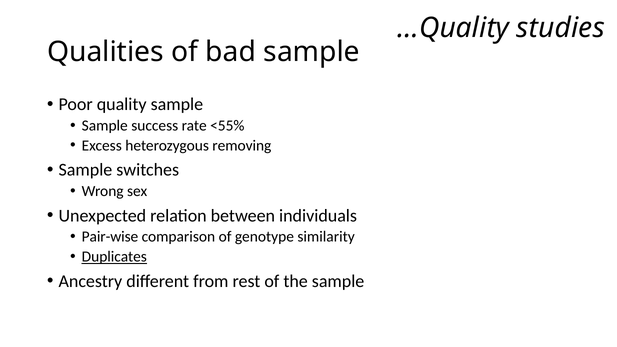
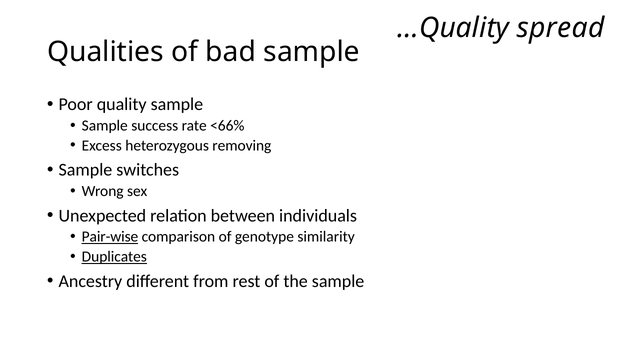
studies: studies -> spread
<55%: <55% -> <66%
Pair-wise underline: none -> present
